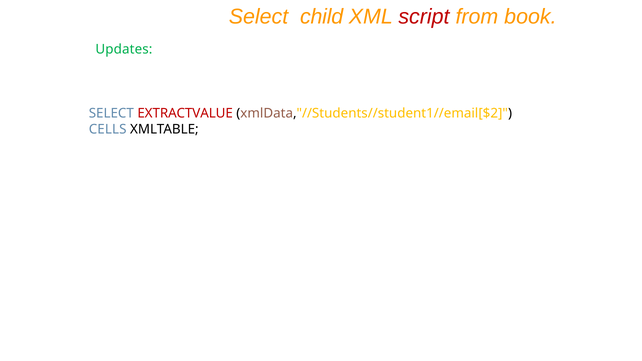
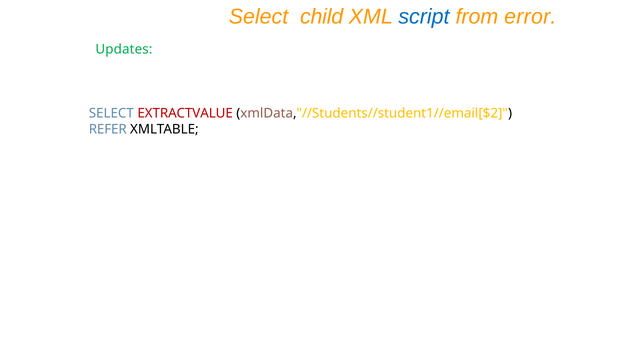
script colour: red -> blue
book: book -> error
CELLS: CELLS -> REFER
